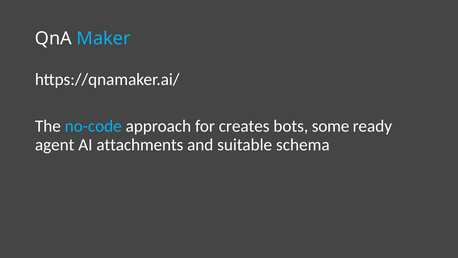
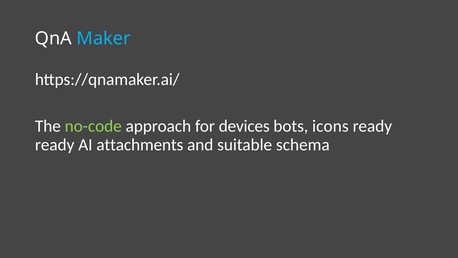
no-code colour: light blue -> light green
creates: creates -> devices
some: some -> icons
agent at (55, 145): agent -> ready
